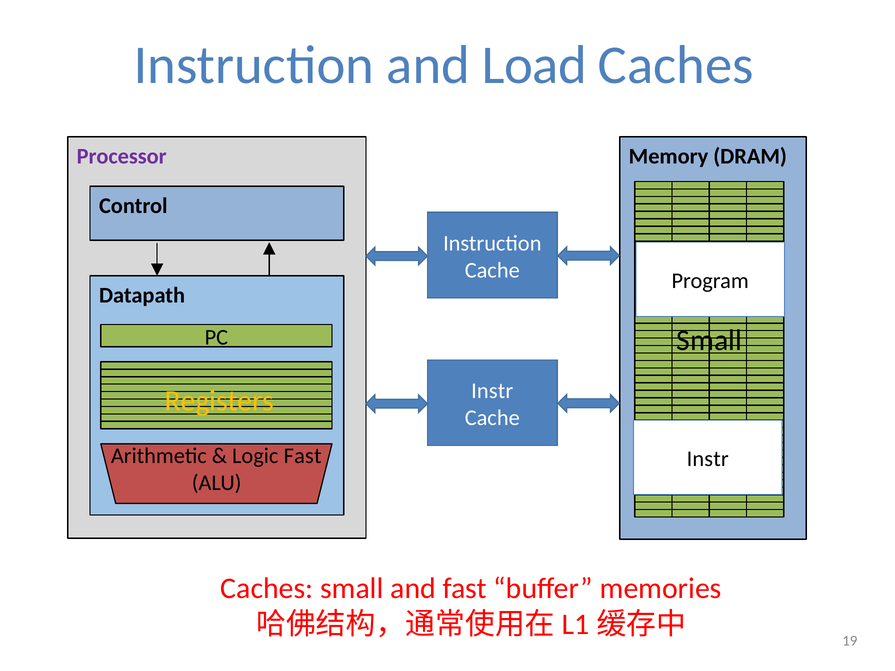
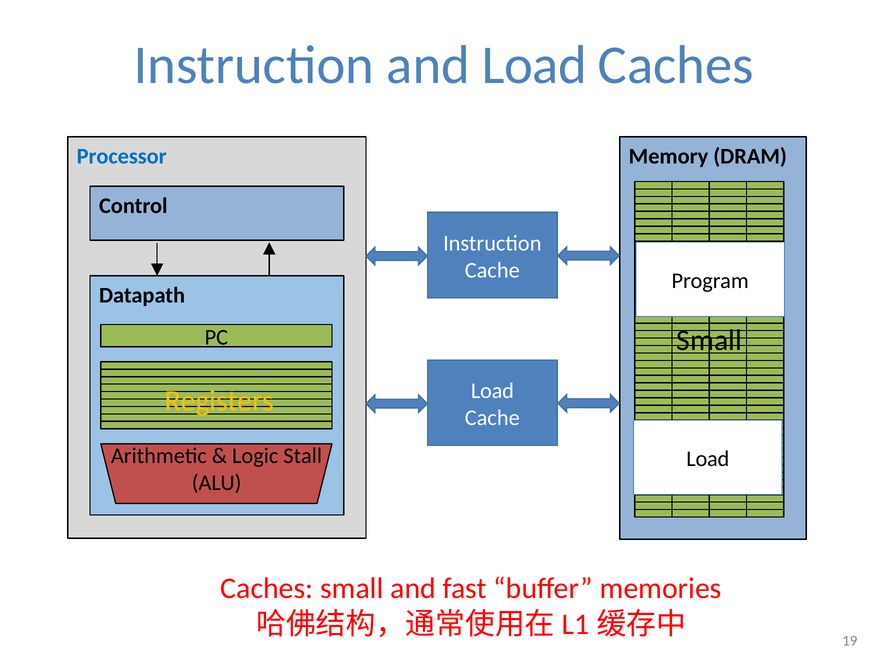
Processor colour: purple -> blue
Instr at (492, 391): Instr -> Load
Logic Fast: Fast -> Stall
Instr at (708, 459): Instr -> Load
